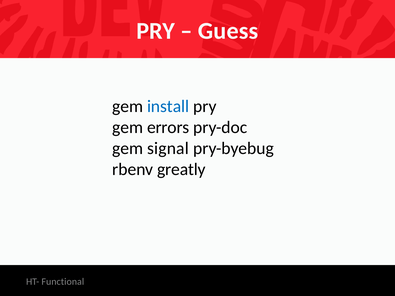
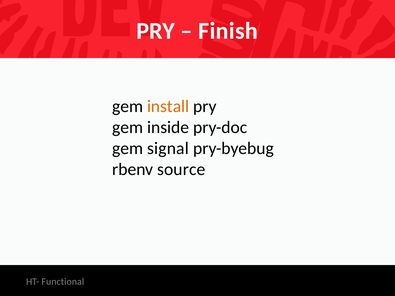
Guess: Guess -> Finish
install colour: blue -> orange
errors: errors -> inside
greatly: greatly -> source
